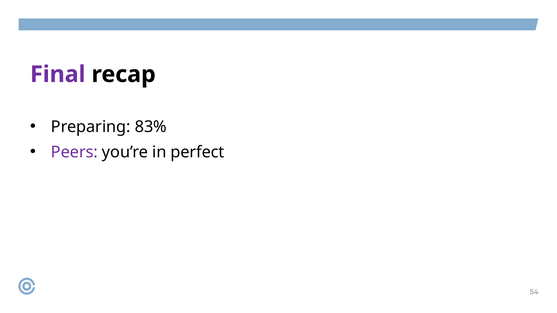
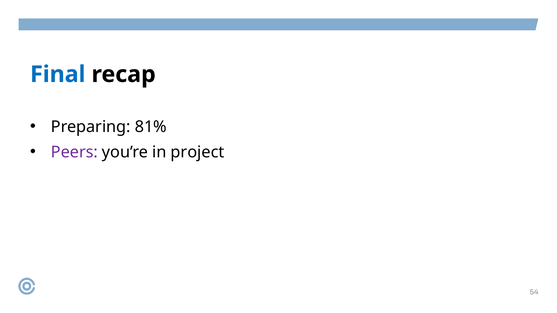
Final colour: purple -> blue
83%: 83% -> 81%
perfect: perfect -> project
